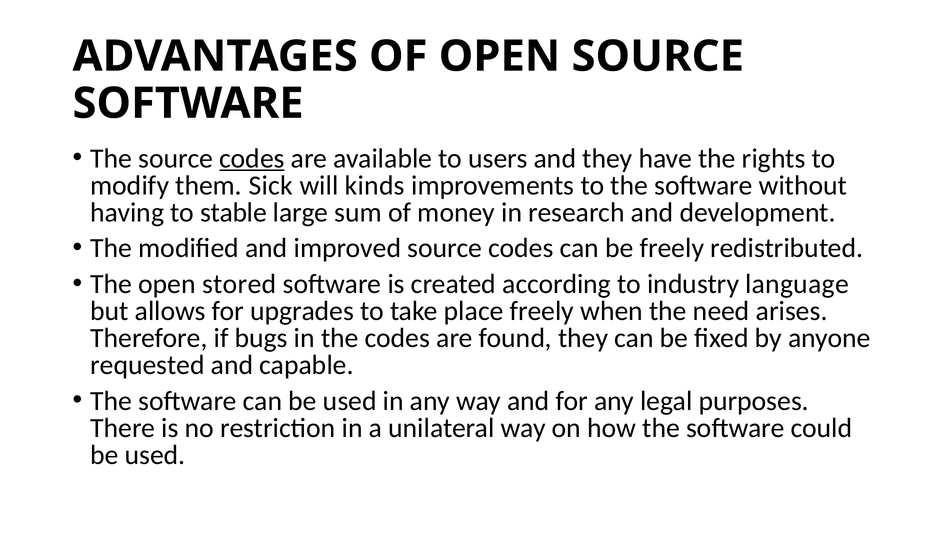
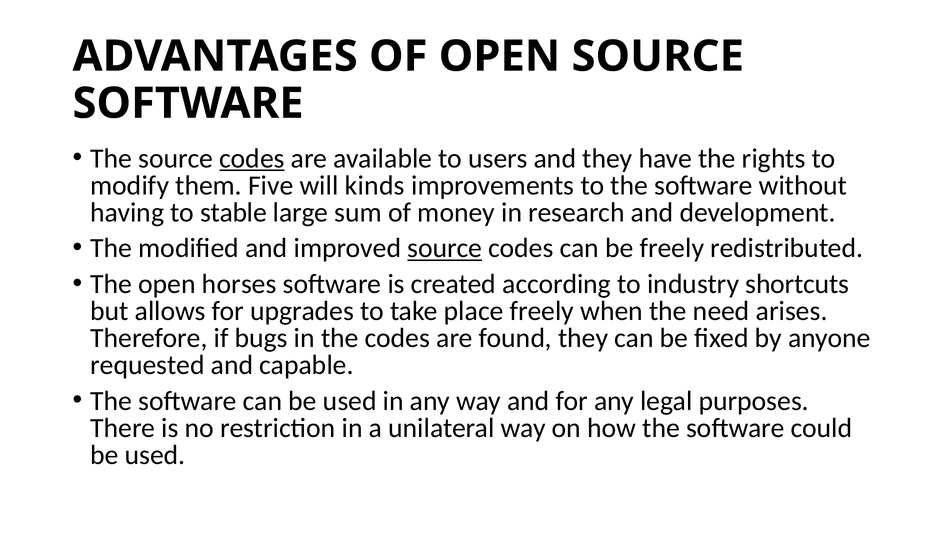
Sick: Sick -> Five
source at (445, 248) underline: none -> present
stored: stored -> horses
language: language -> shortcuts
